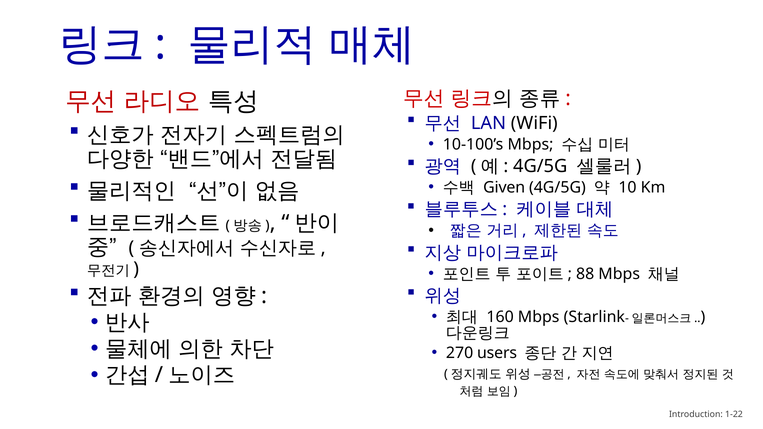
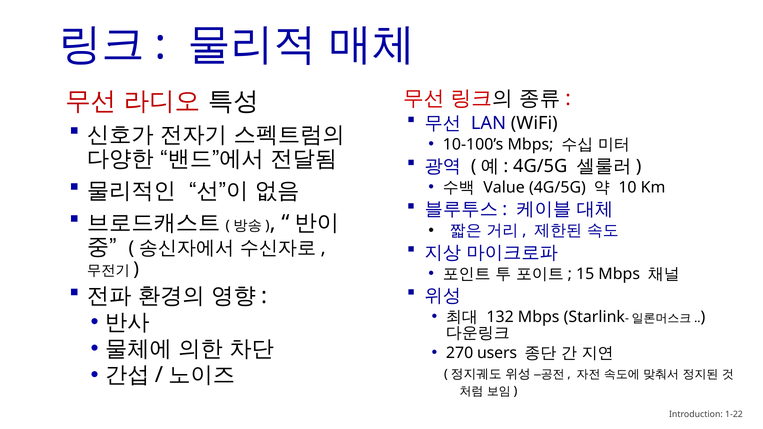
Given: Given -> Value
88: 88 -> 15
160: 160 -> 132
